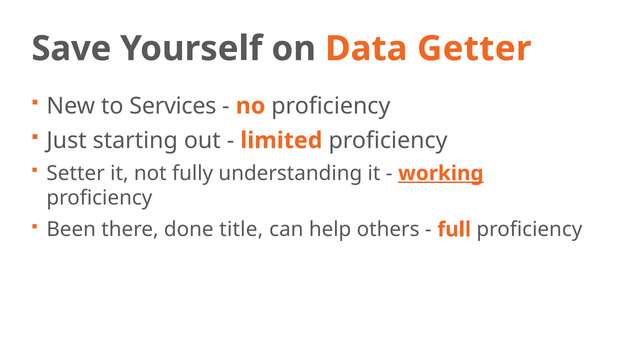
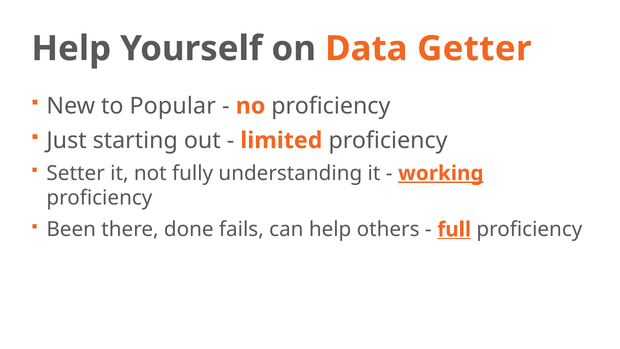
Save at (71, 49): Save -> Help
Services: Services -> Popular
title: title -> fails
full underline: none -> present
